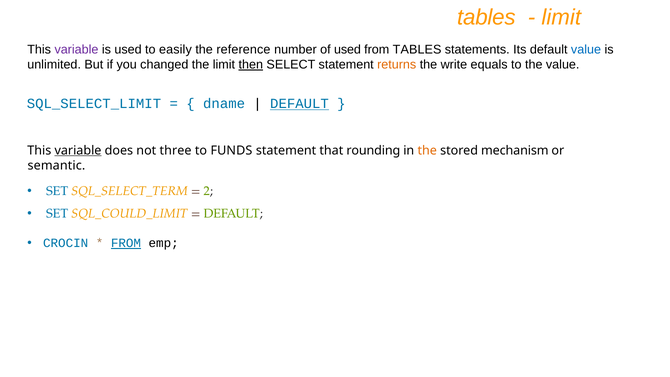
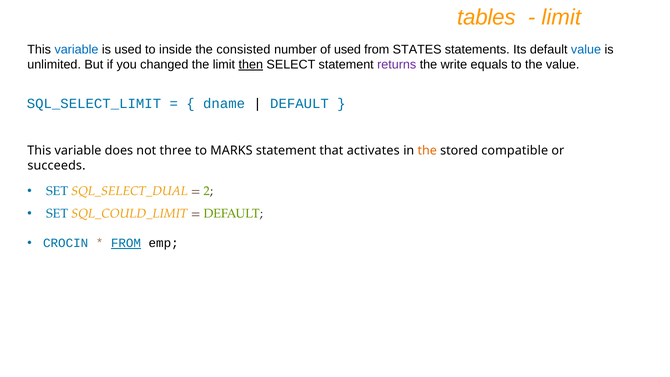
variable at (76, 50) colour: purple -> blue
easily: easily -> inside
reference: reference -> consisted
from TABLES: TABLES -> STATES
returns colour: orange -> purple
DEFAULT at (299, 104) underline: present -> none
variable at (78, 150) underline: present -> none
FUNDS: FUNDS -> MARKS
rounding: rounding -> activates
mechanism: mechanism -> compatible
semantic: semantic -> succeeds
SQL_SELECT_TERM: SQL_SELECT_TERM -> SQL_SELECT_DUAL
